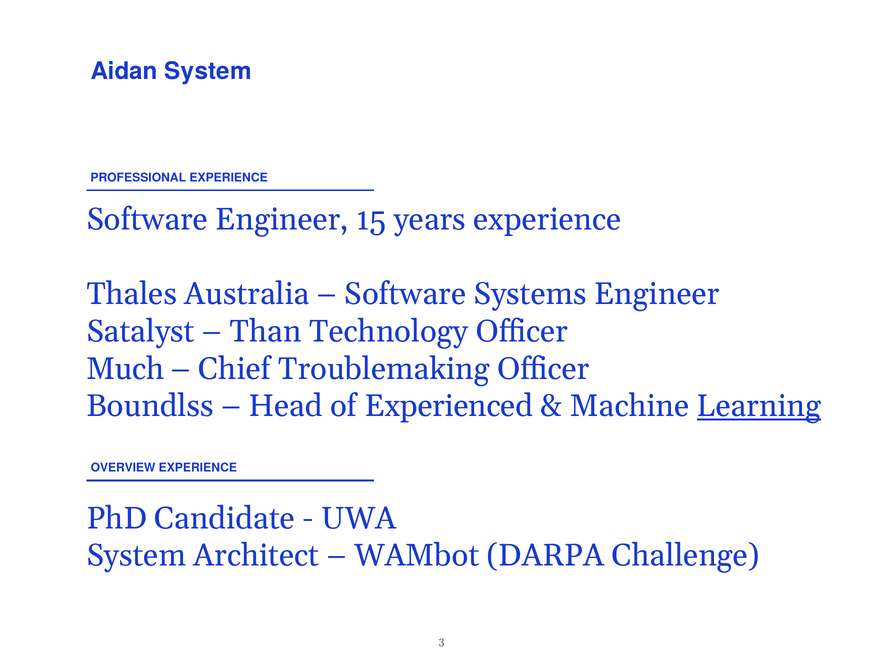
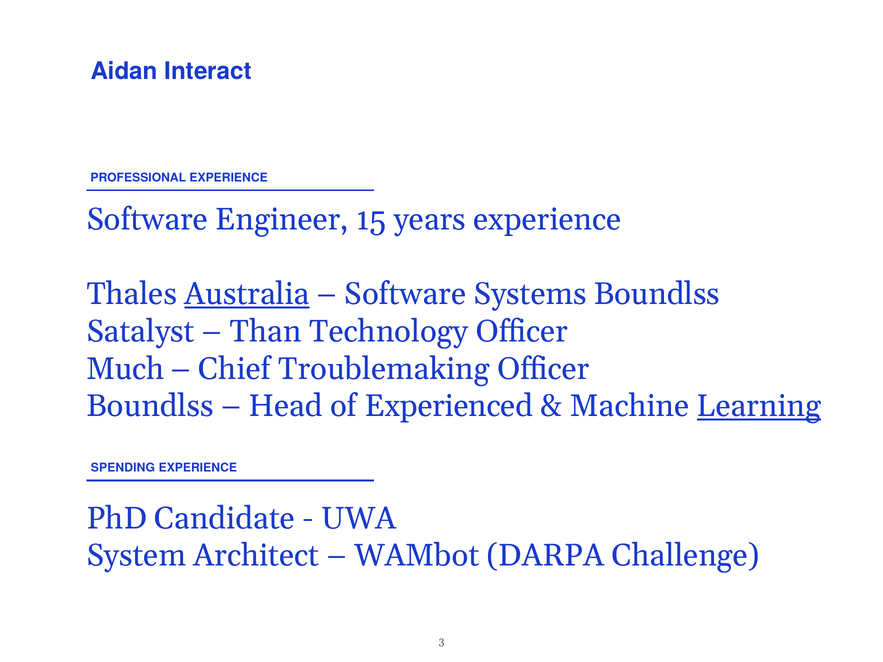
Aidan System: System -> Interact
Australia underline: none -> present
Systems Engineer: Engineer -> Boundlss
OVERVIEW: OVERVIEW -> SPENDING
